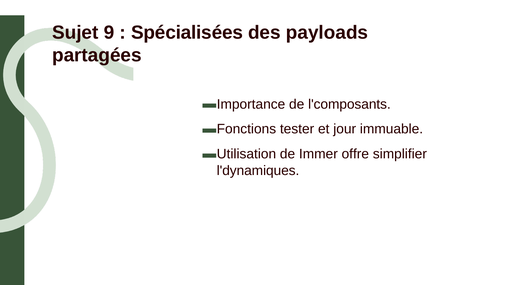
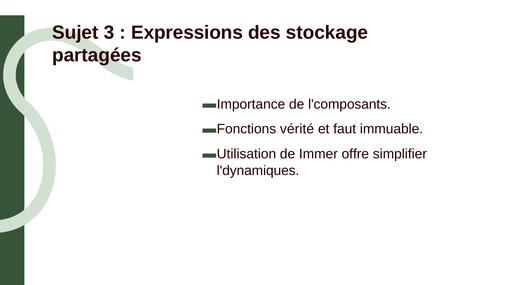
9: 9 -> 3
Spécialisées: Spécialisées -> Expressions
payloads: payloads -> stockage
tester: tester -> vérité
jour: jour -> faut
